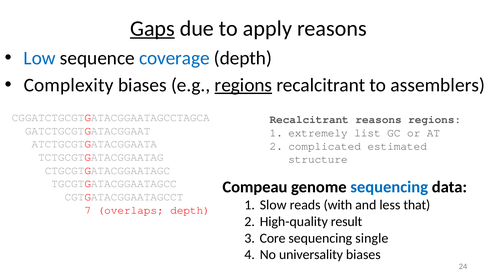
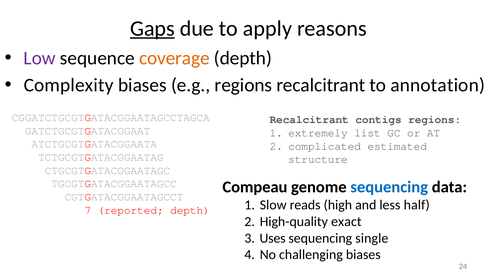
Low colour: blue -> purple
coverage colour: blue -> orange
regions at (243, 85) underline: present -> none
assemblers: assemblers -> annotation
Recalcitrant reasons: reasons -> contigs
with: with -> high
that: that -> half
overlaps: overlaps -> reported
result: result -> exact
Core: Core -> Uses
universality: universality -> challenging
